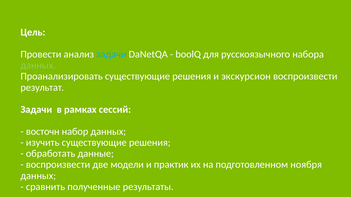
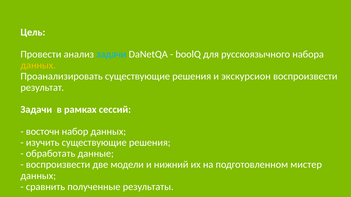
данных at (38, 65) colour: light green -> yellow
практик: практик -> нижний
ноября: ноября -> мистер
